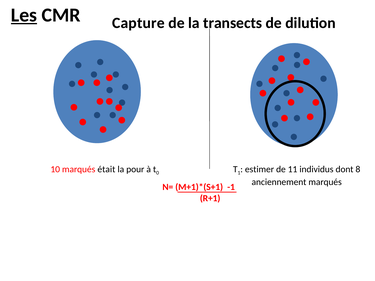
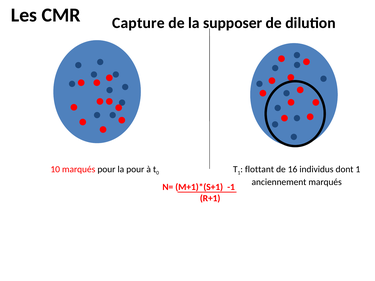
Les underline: present -> none
transects: transects -> supposer
marqués était: était -> pour
estimer: estimer -> flottant
11: 11 -> 16
dont 8: 8 -> 1
